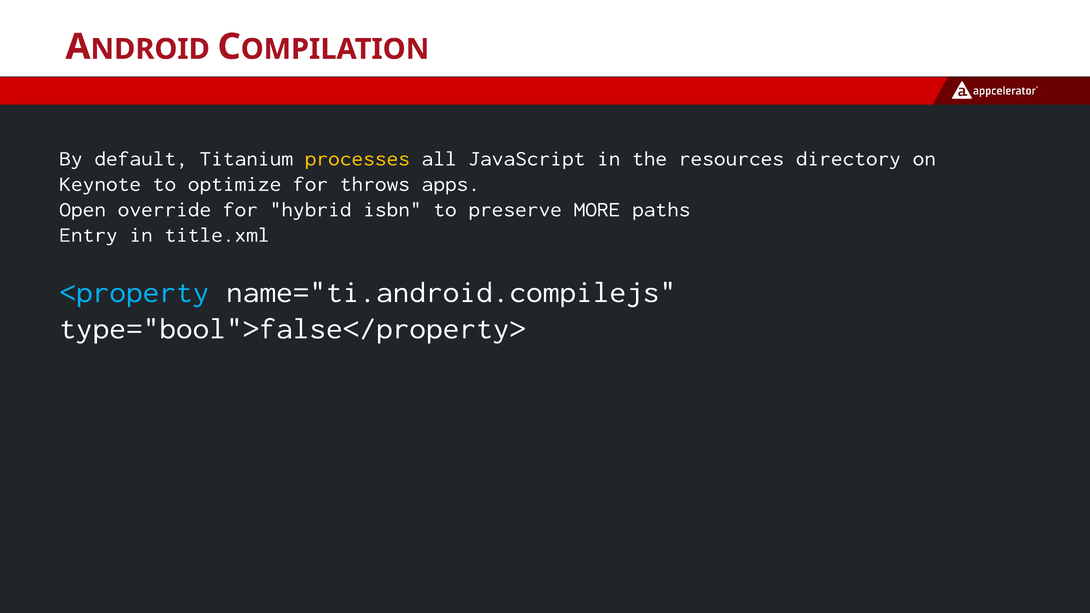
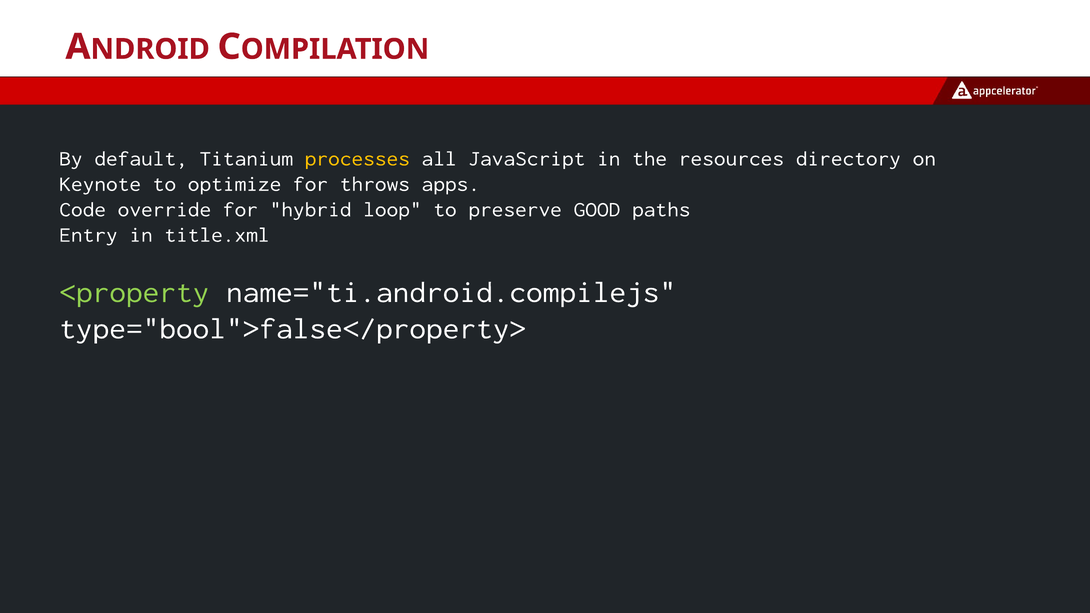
Open: Open -> Code
isbn: isbn -> loop
MORE: MORE -> GOOD
<property colour: light blue -> light green
